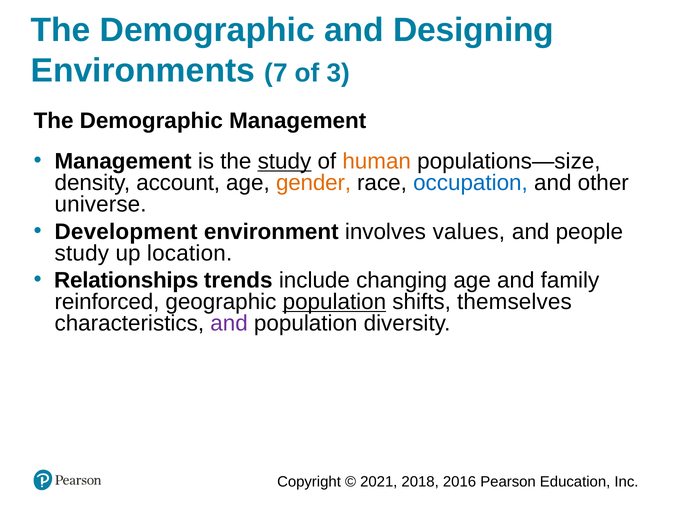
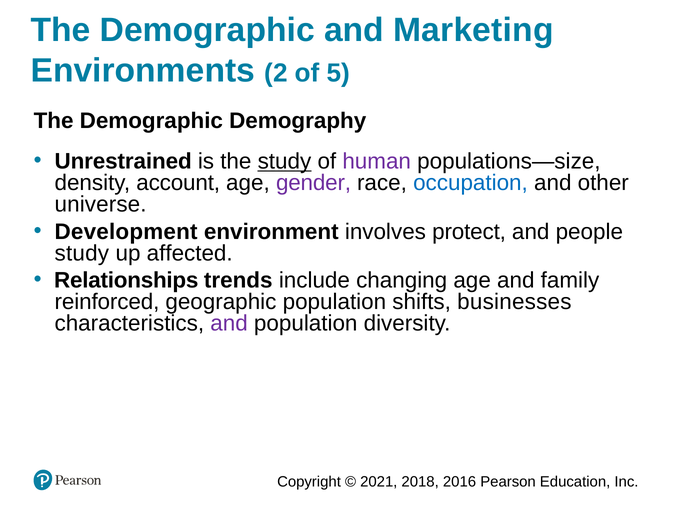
Designing: Designing -> Marketing
7: 7 -> 2
3: 3 -> 5
Demographic Management: Management -> Demography
Management at (123, 161): Management -> Unrestrained
human colour: orange -> purple
gender colour: orange -> purple
values: values -> protect
location: location -> affected
population at (334, 302) underline: present -> none
themselves: themselves -> businesses
